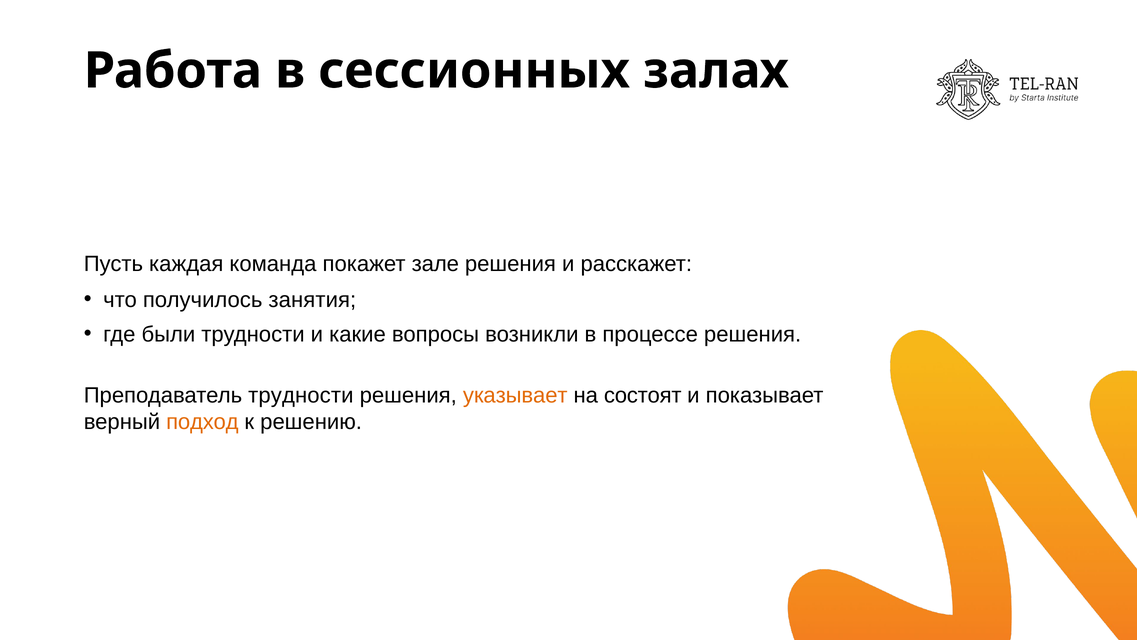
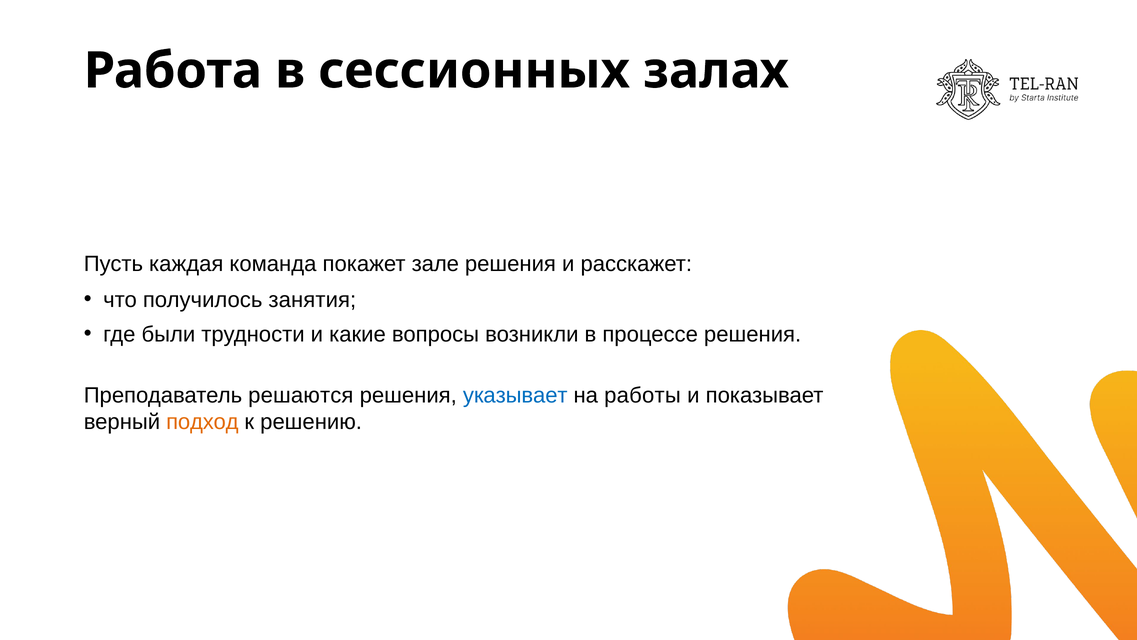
Преподаватель трудности: трудности -> решаются
указывает colour: orange -> blue
состоят: состоят -> работы
